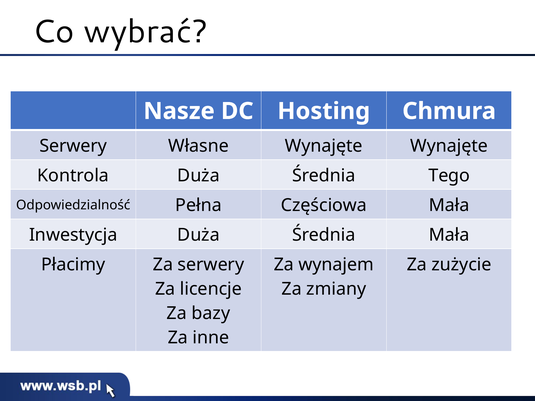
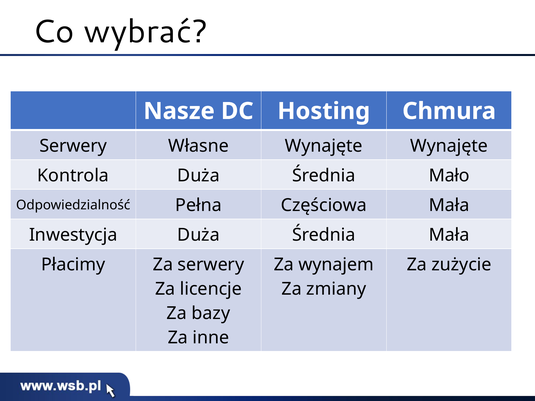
Tego: Tego -> Mało
